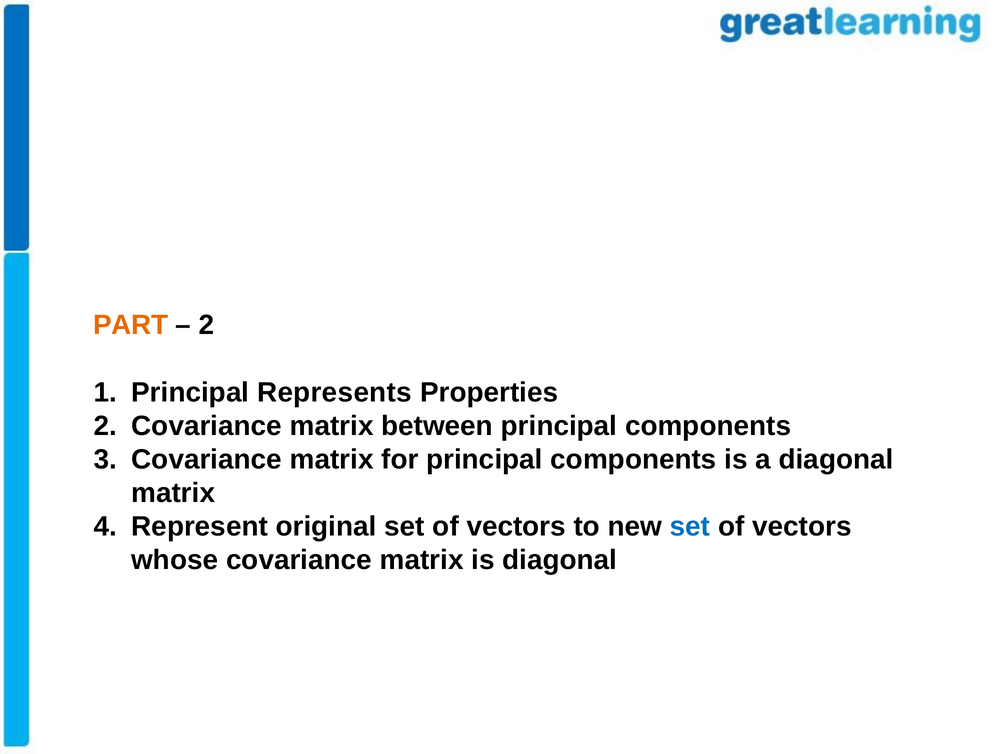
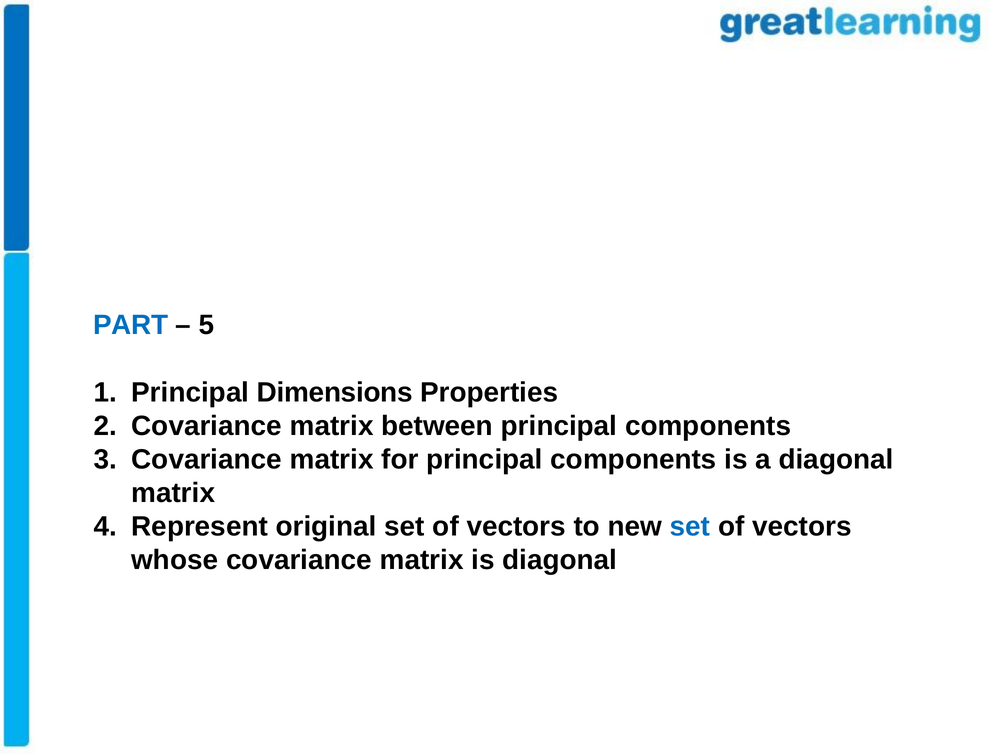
PART colour: orange -> blue
2 at (206, 325): 2 -> 5
Represents: Represents -> Dimensions
